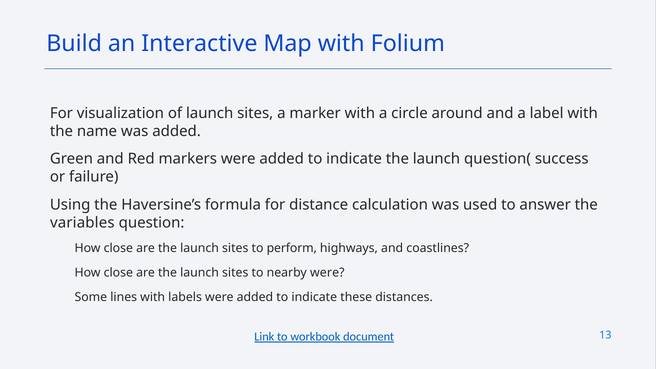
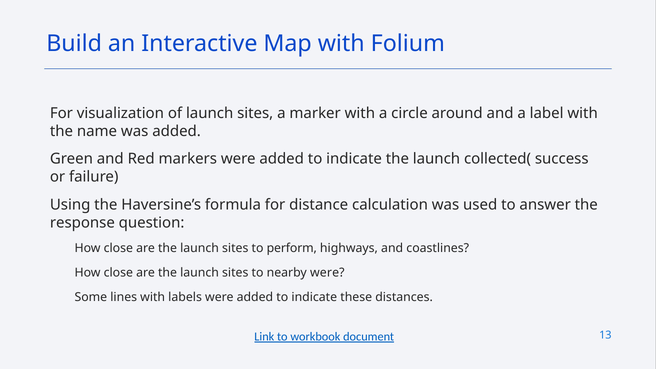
question(: question( -> collected(
variables: variables -> response
